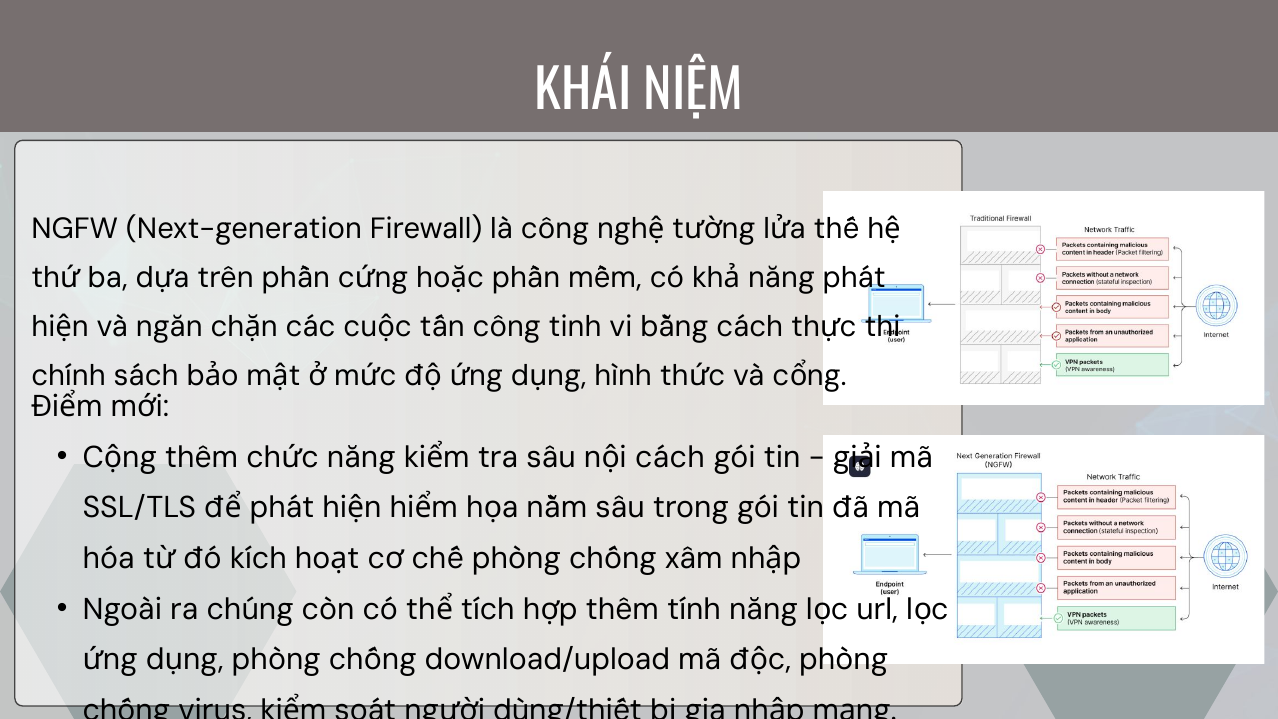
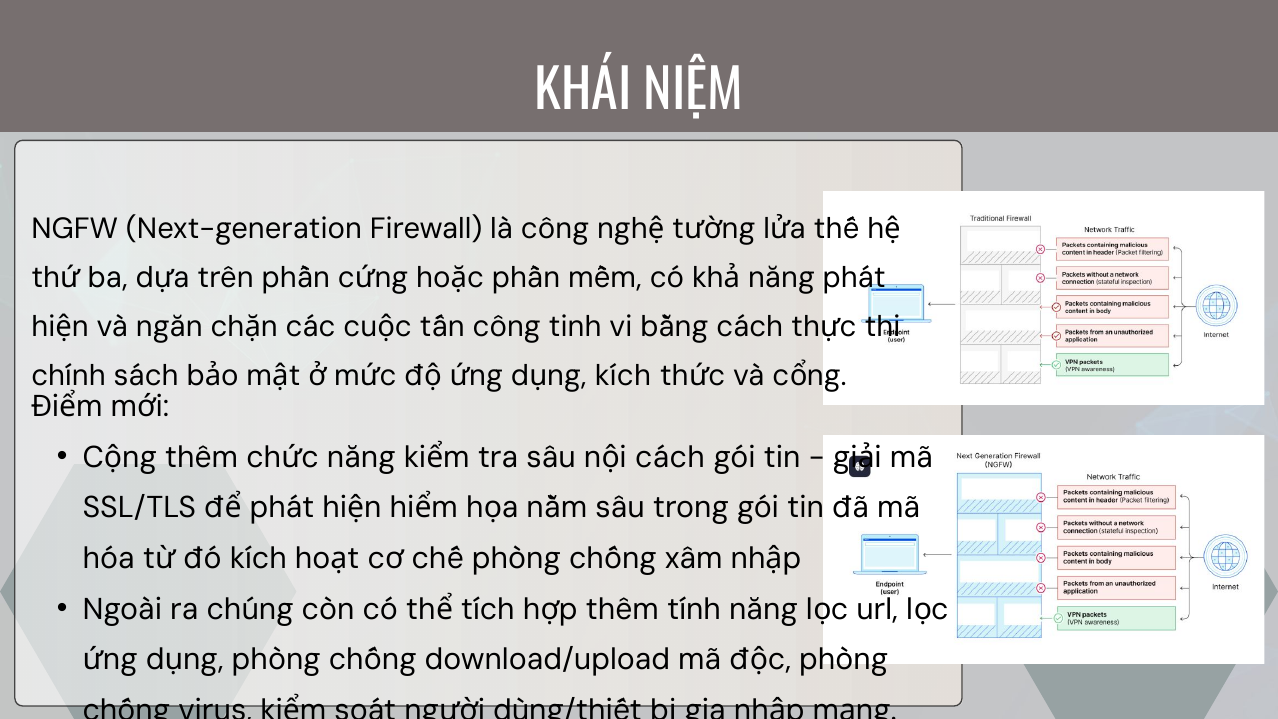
hình at (623, 376): hình -> kích
